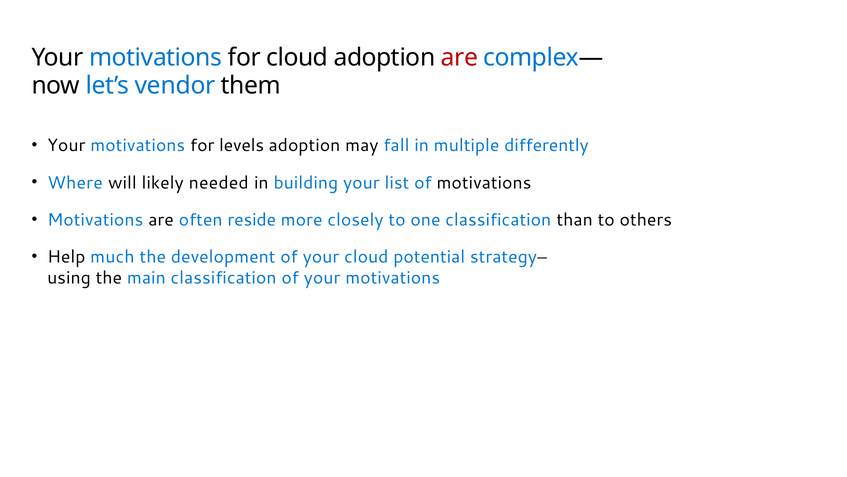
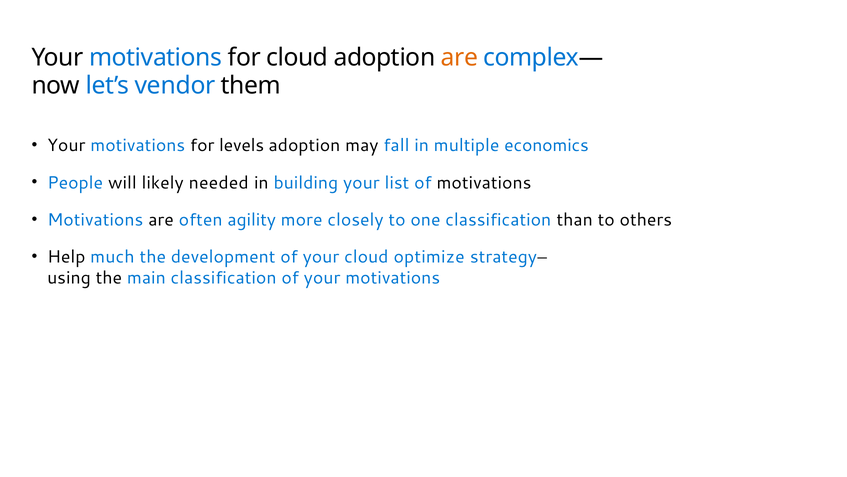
are at (460, 58) colour: red -> orange
differently: differently -> economics
Where: Where -> People
reside: reside -> agility
potential: potential -> optimize
